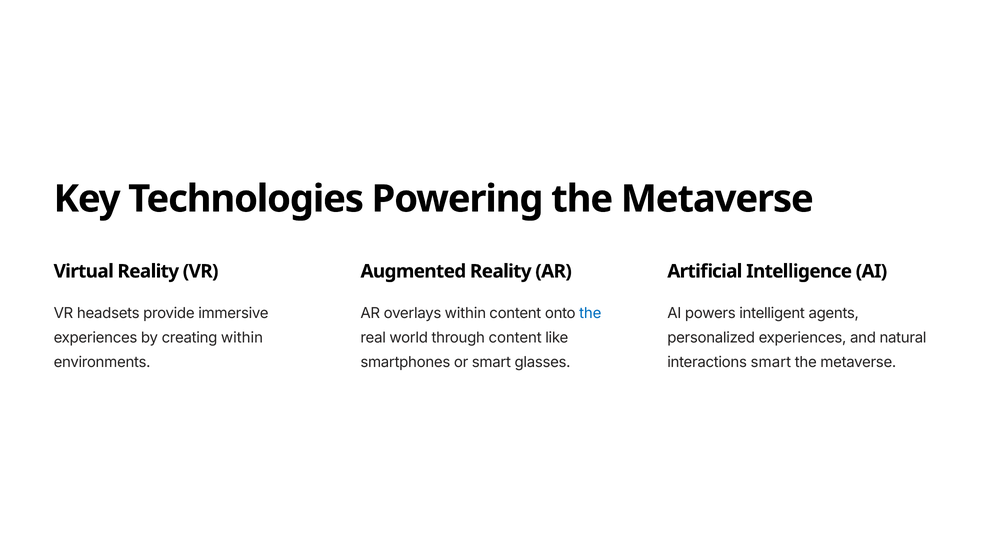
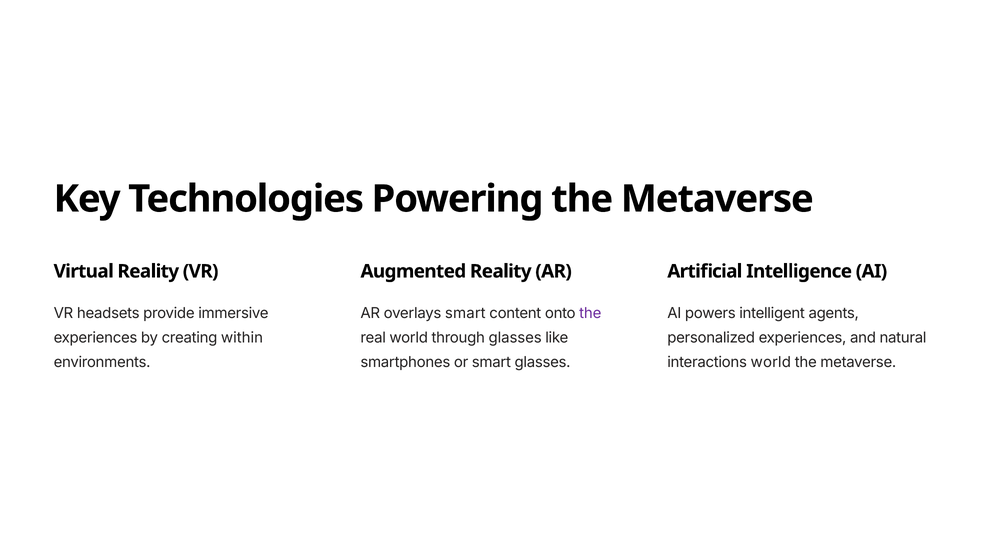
overlays within: within -> smart
the at (590, 314) colour: blue -> purple
through content: content -> glasses
interactions smart: smart -> world
